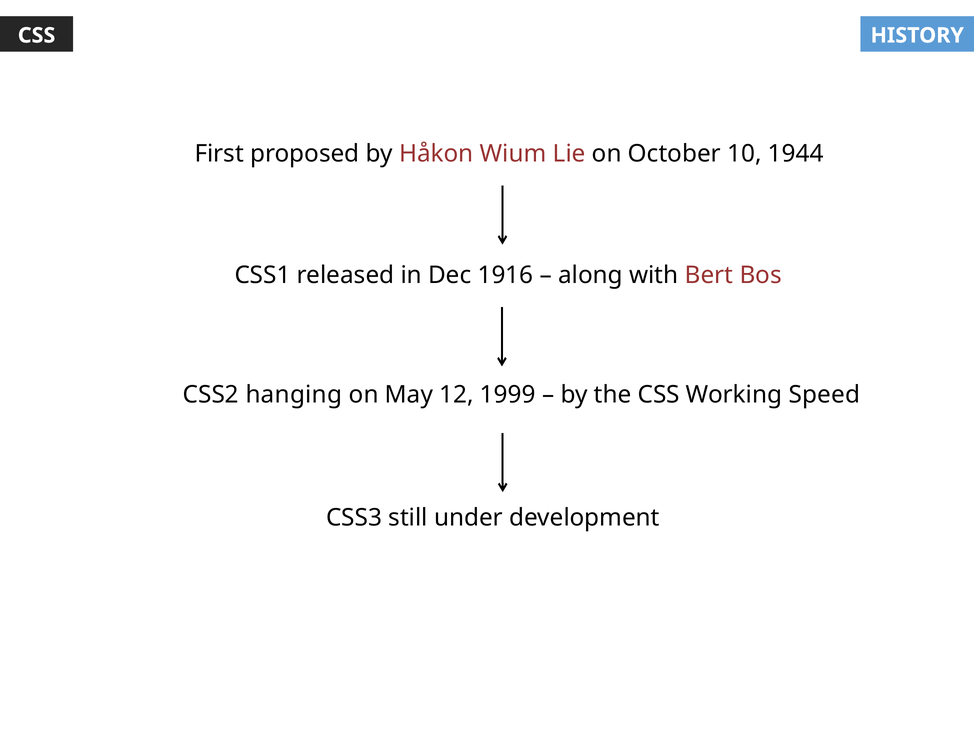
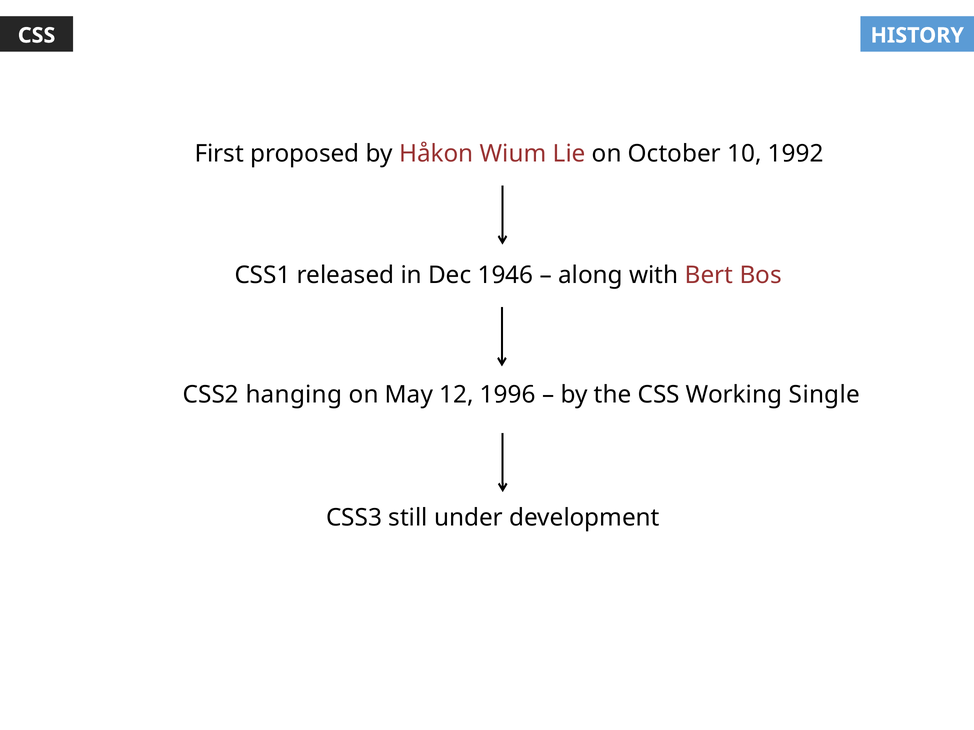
1944: 1944 -> 1992
1916: 1916 -> 1946
1999: 1999 -> 1996
Speed: Speed -> Single
